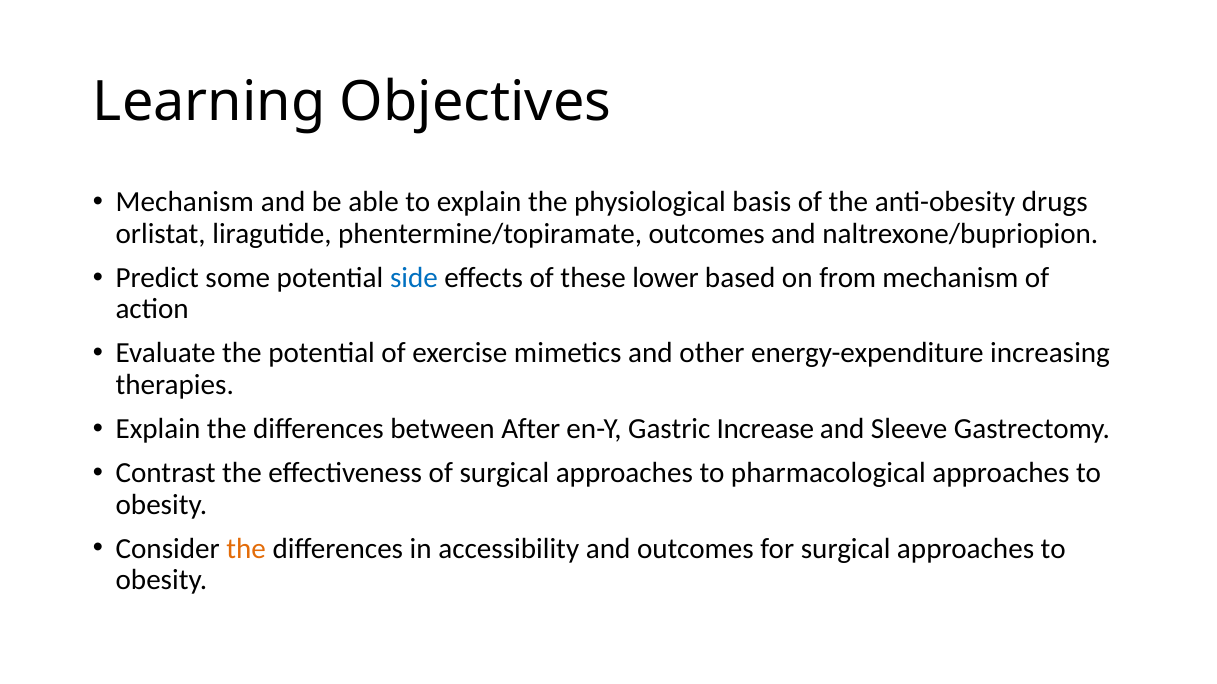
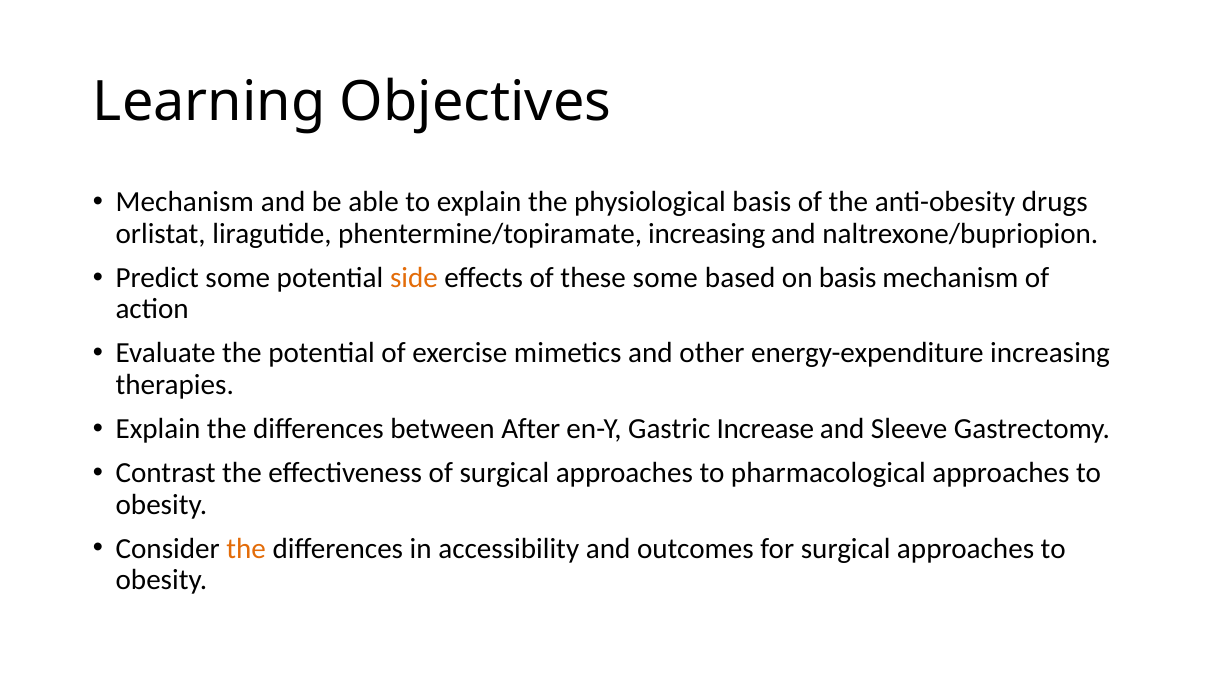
phentermine/topiramate outcomes: outcomes -> increasing
side colour: blue -> orange
these lower: lower -> some
on from: from -> basis
